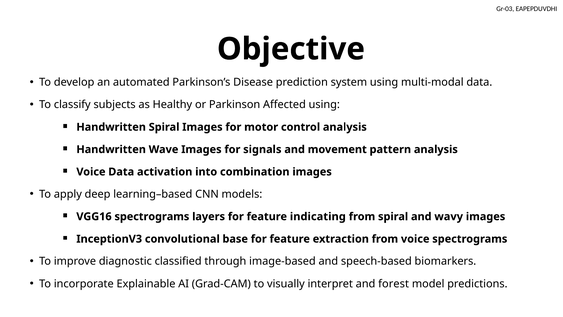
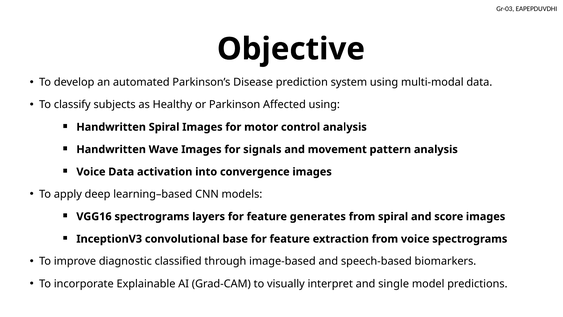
combination: combination -> convergence
indicating: indicating -> generates
wavy: wavy -> score
forest: forest -> single
